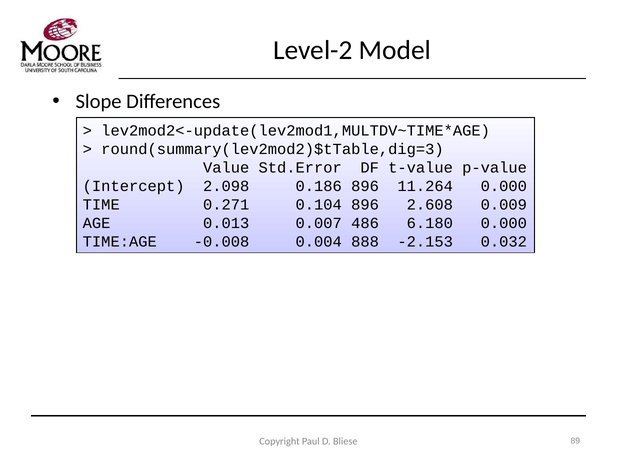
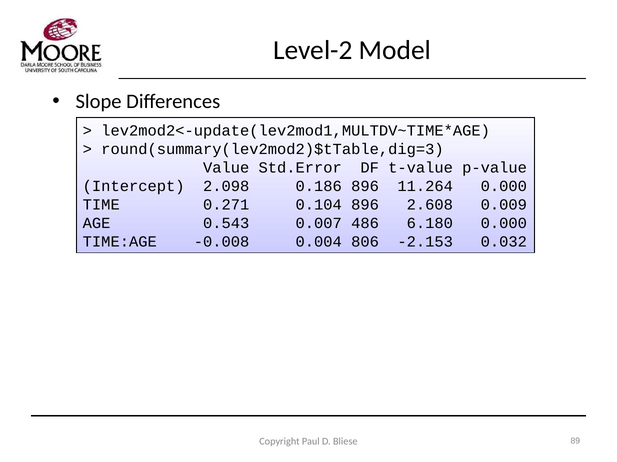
0.013: 0.013 -> 0.543
888: 888 -> 806
